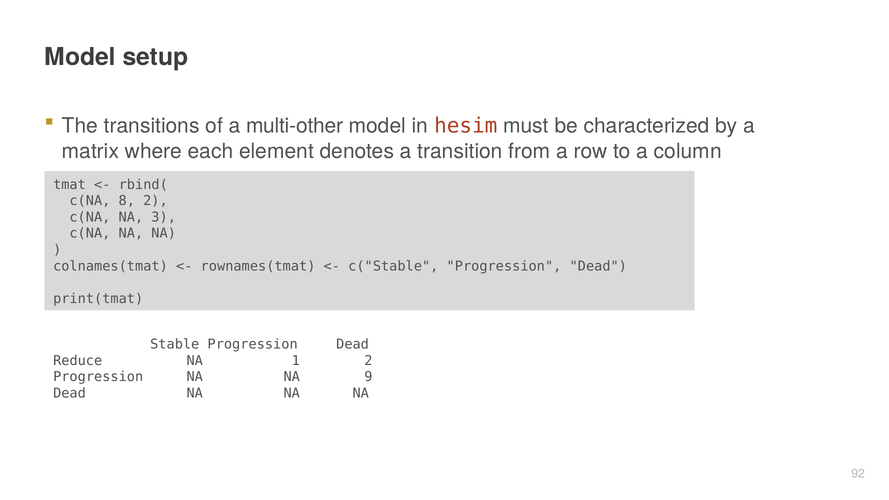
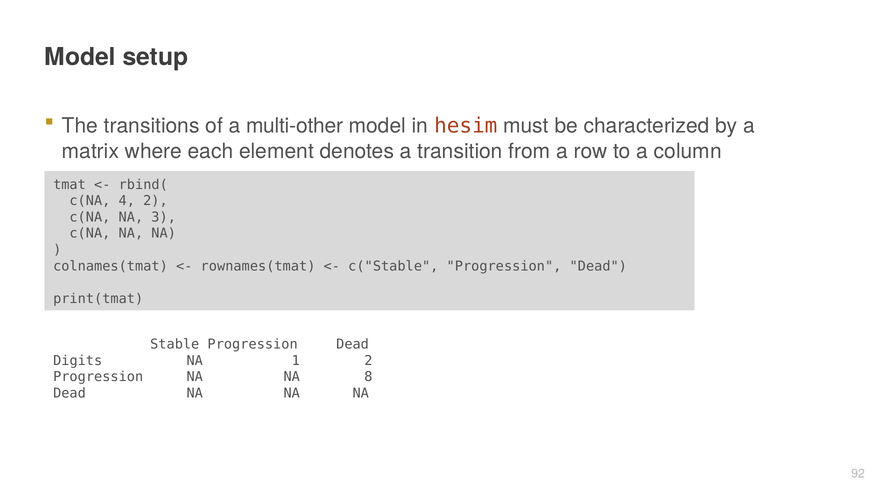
8: 8 -> 4
Reduce: Reduce -> Digits
9: 9 -> 8
